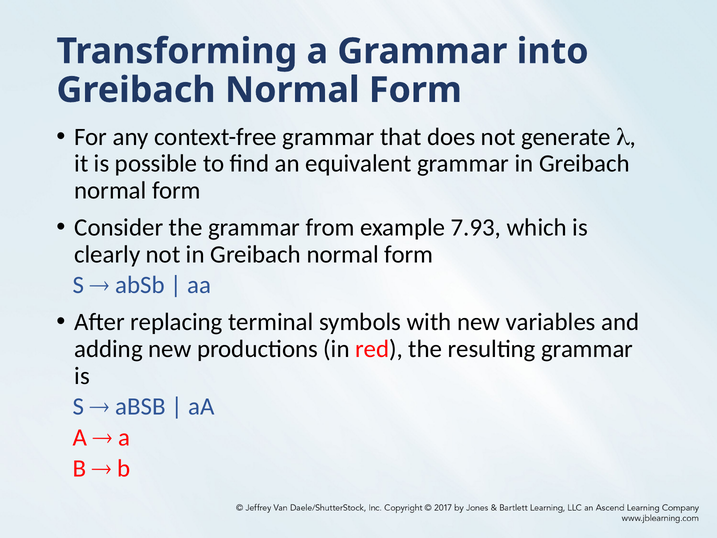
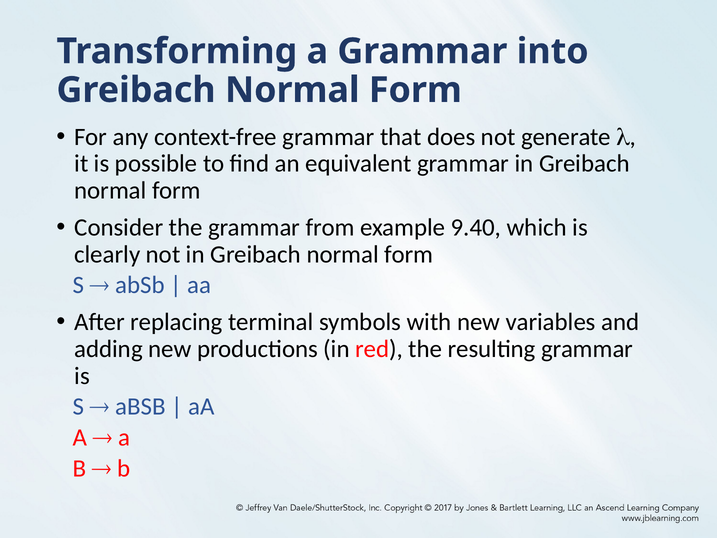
7.93: 7.93 -> 9.40
